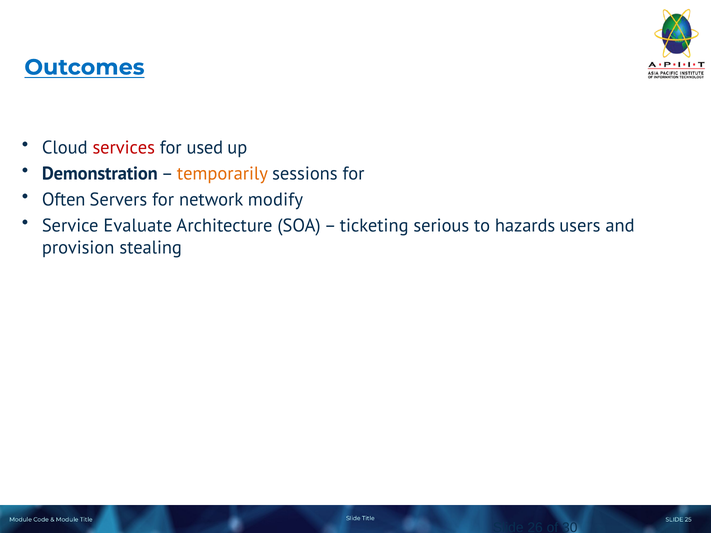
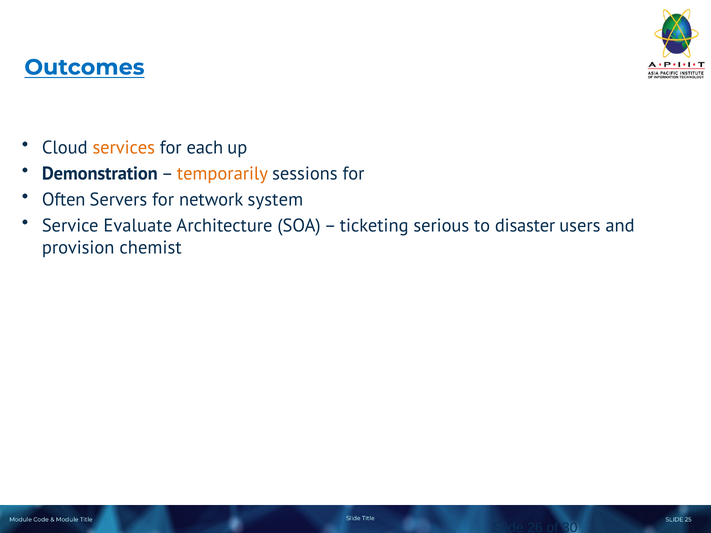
services colour: red -> orange
used: used -> each
modify: modify -> system
hazards: hazards -> disaster
stealing: stealing -> chemist
